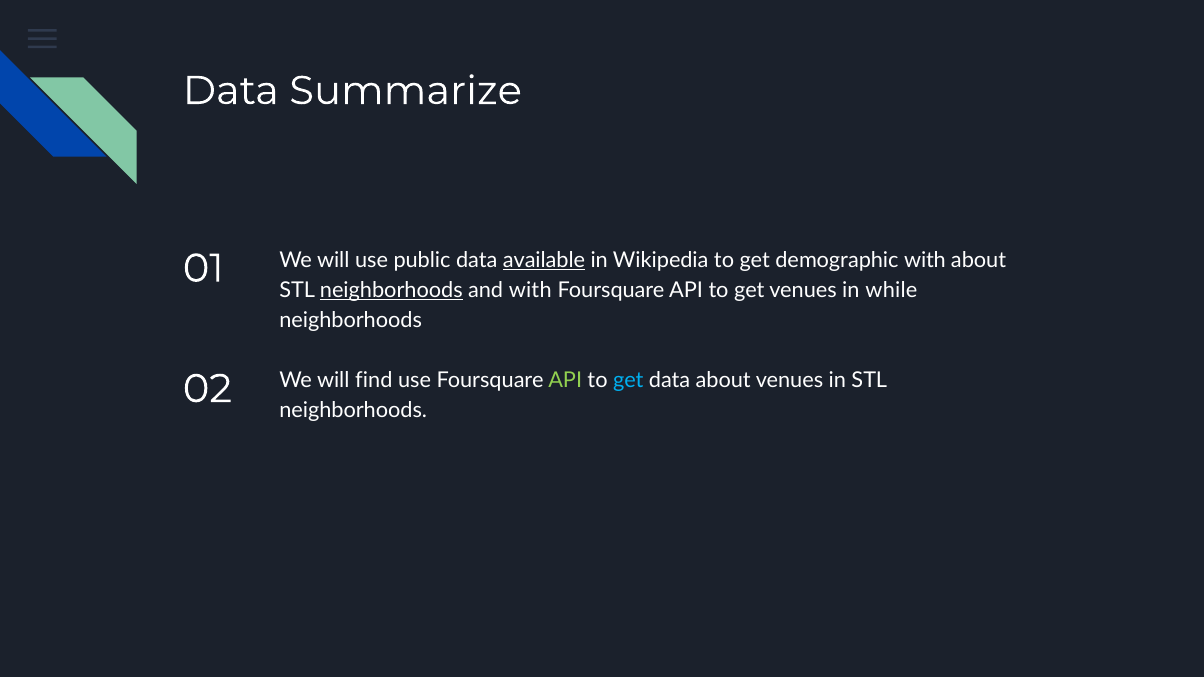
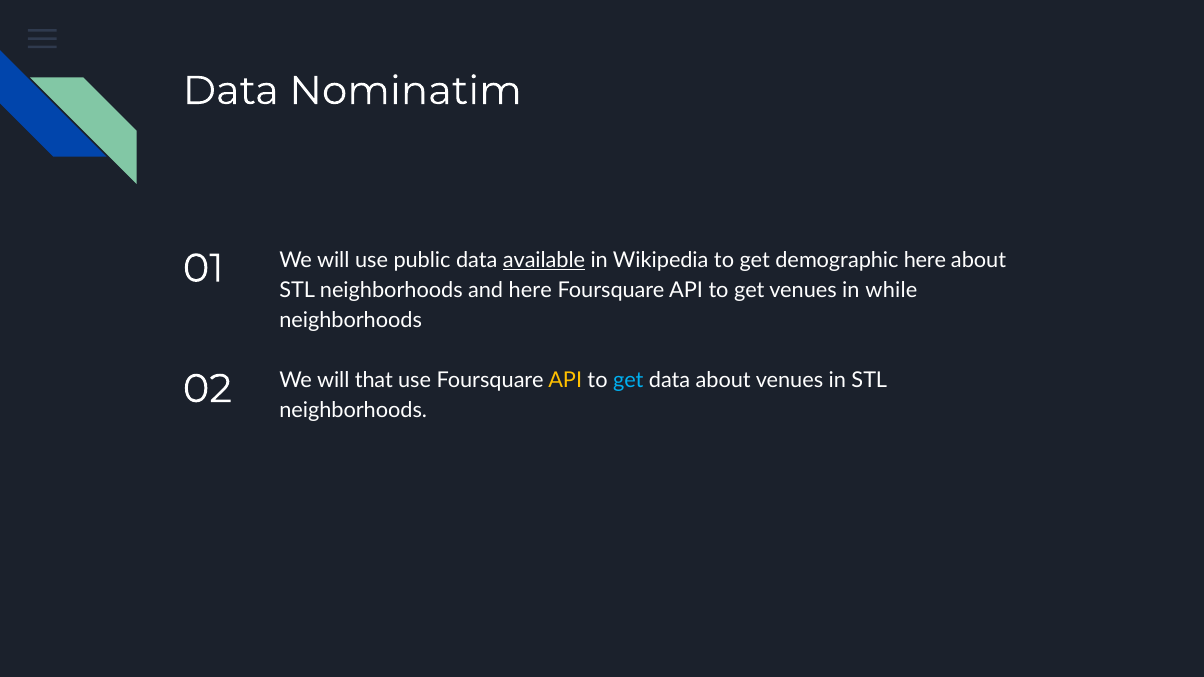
Summarize: Summarize -> Nominatim
demographic with: with -> here
neighborhoods at (391, 290) underline: present -> none
and with: with -> here
find: find -> that
API at (565, 381) colour: light green -> yellow
